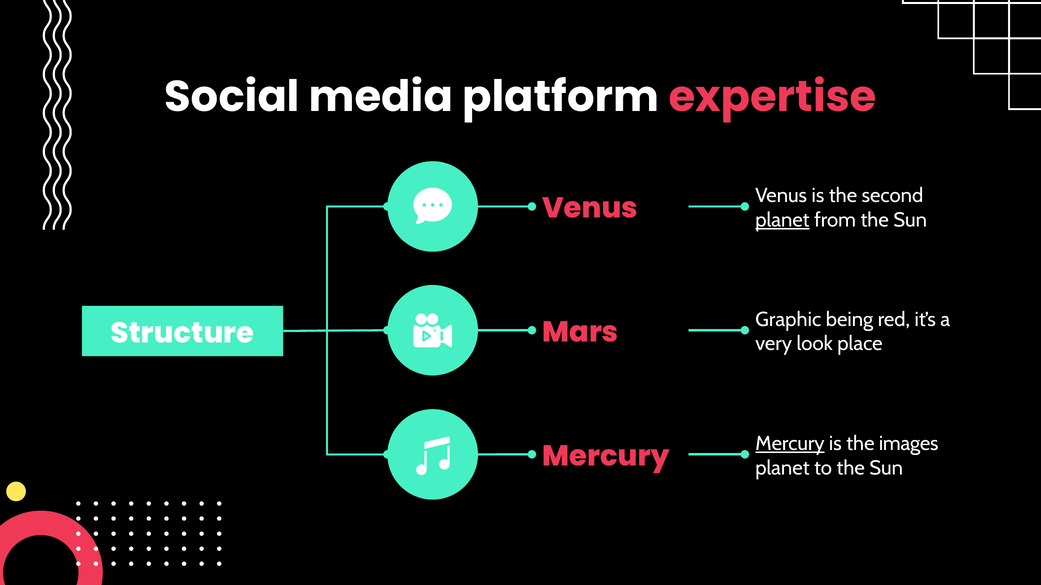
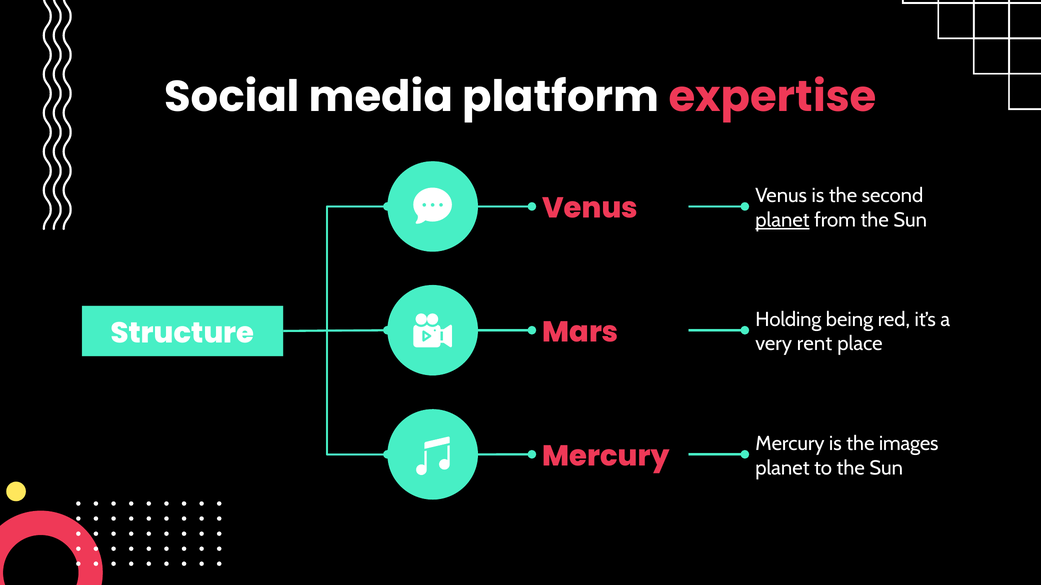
Graphic: Graphic -> Holding
look: look -> rent
Mercury at (790, 444) underline: present -> none
